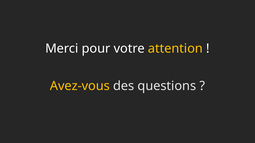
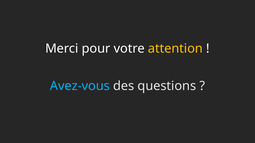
Avez-vous colour: yellow -> light blue
